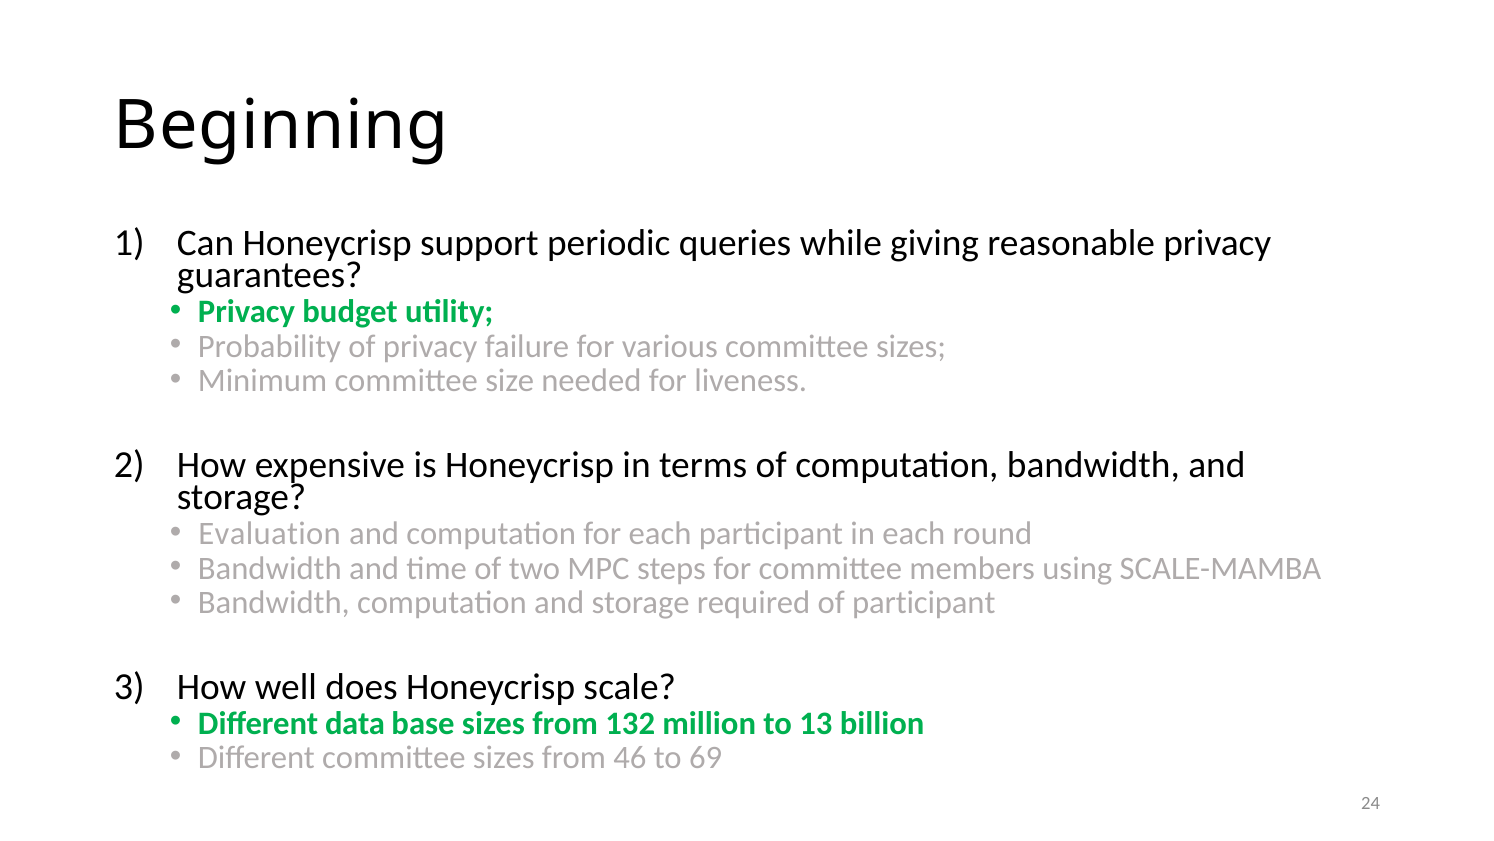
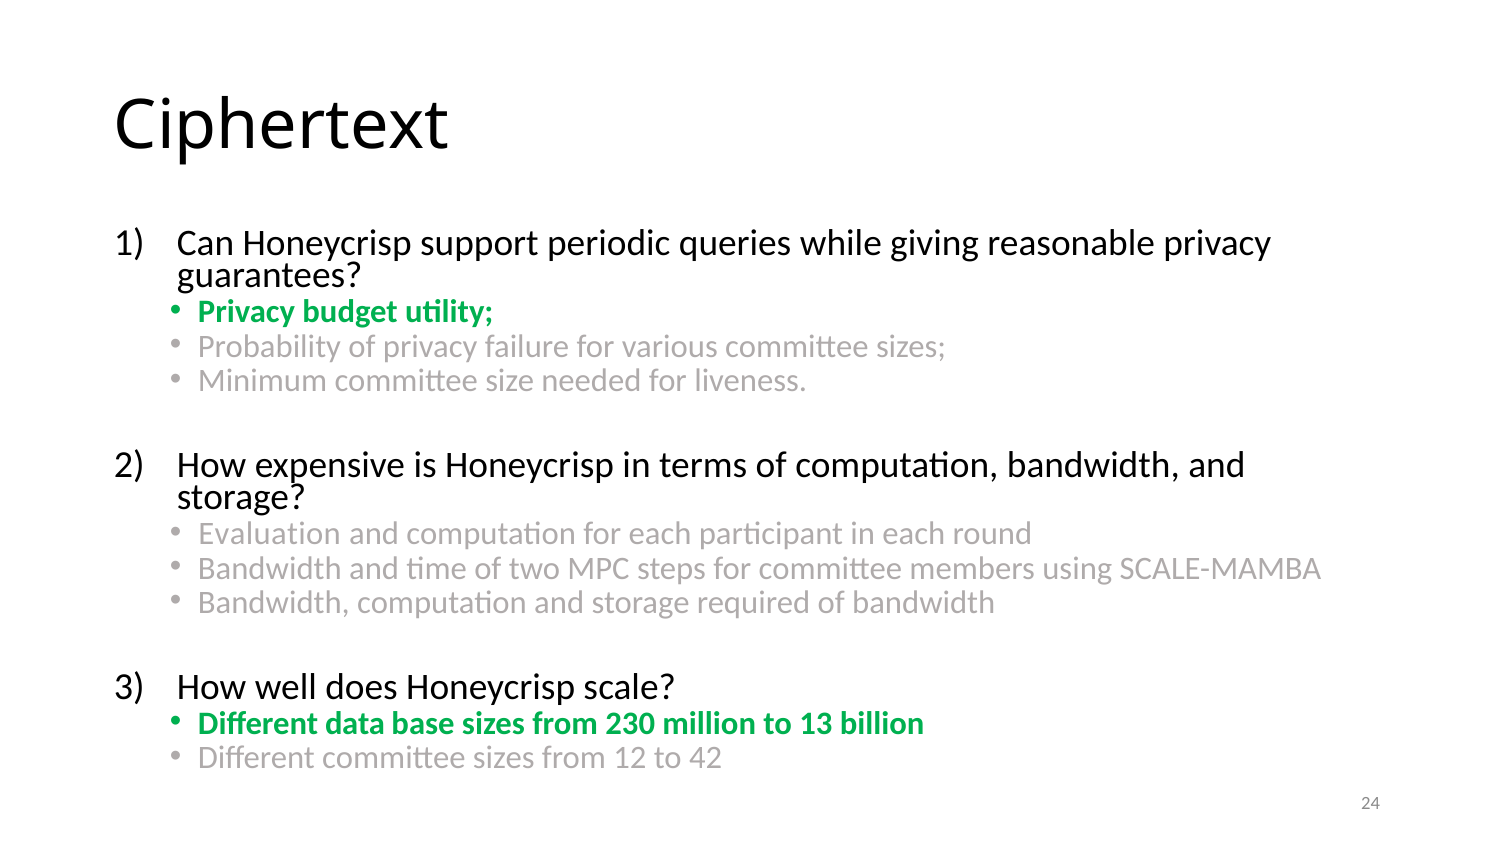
Beginning: Beginning -> Ciphertext
of participant: participant -> bandwidth
132: 132 -> 230
46: 46 -> 12
69: 69 -> 42
